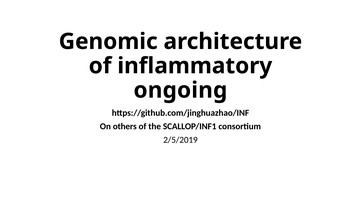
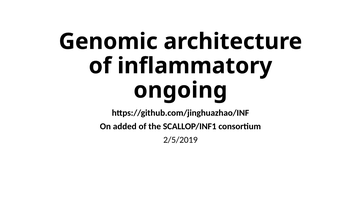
others: others -> added
